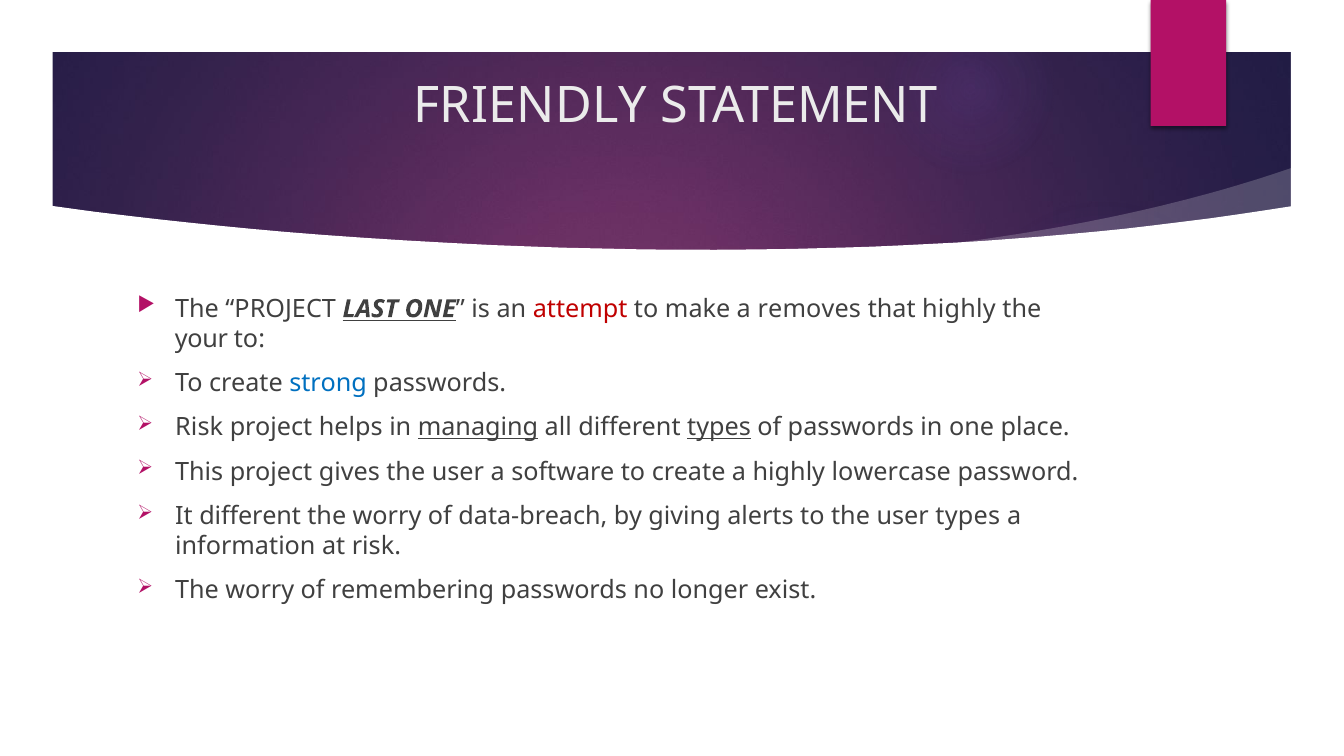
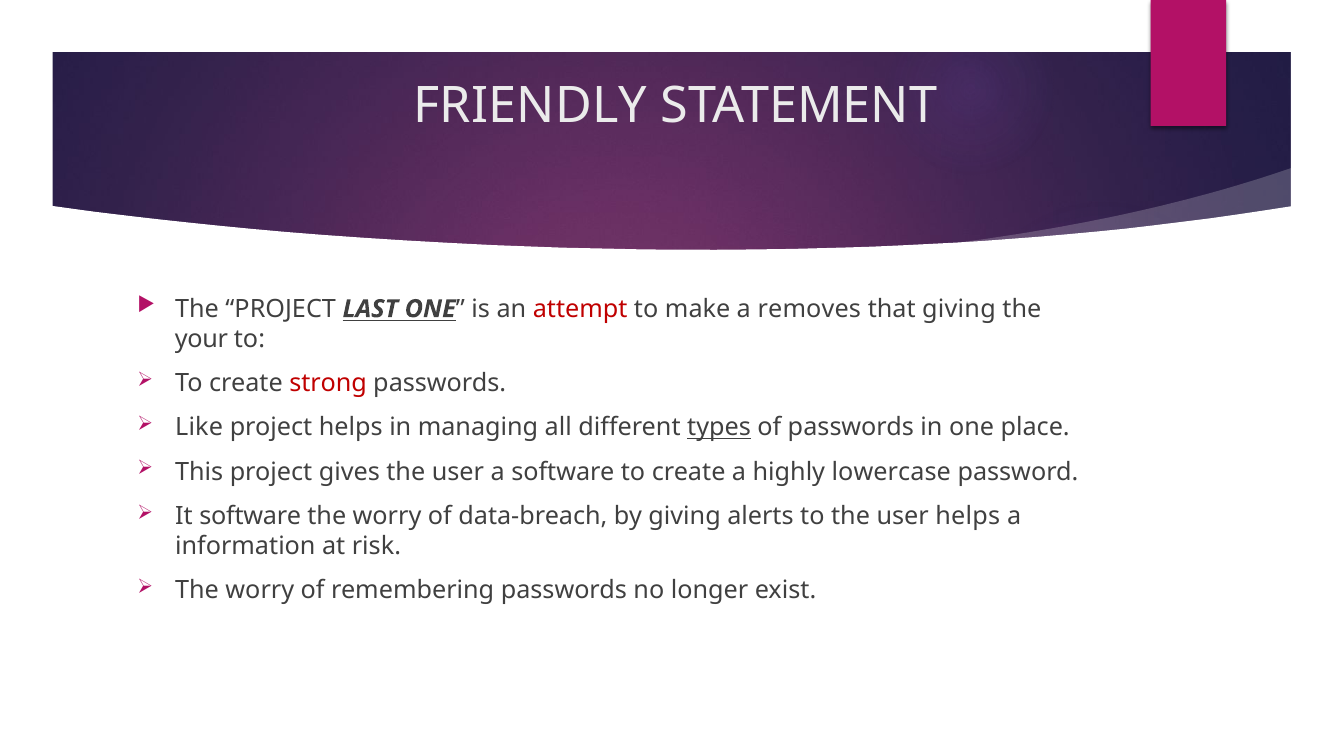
that highly: highly -> giving
strong colour: blue -> red
Risk at (199, 428): Risk -> Like
managing underline: present -> none
It different: different -> software
user types: types -> helps
